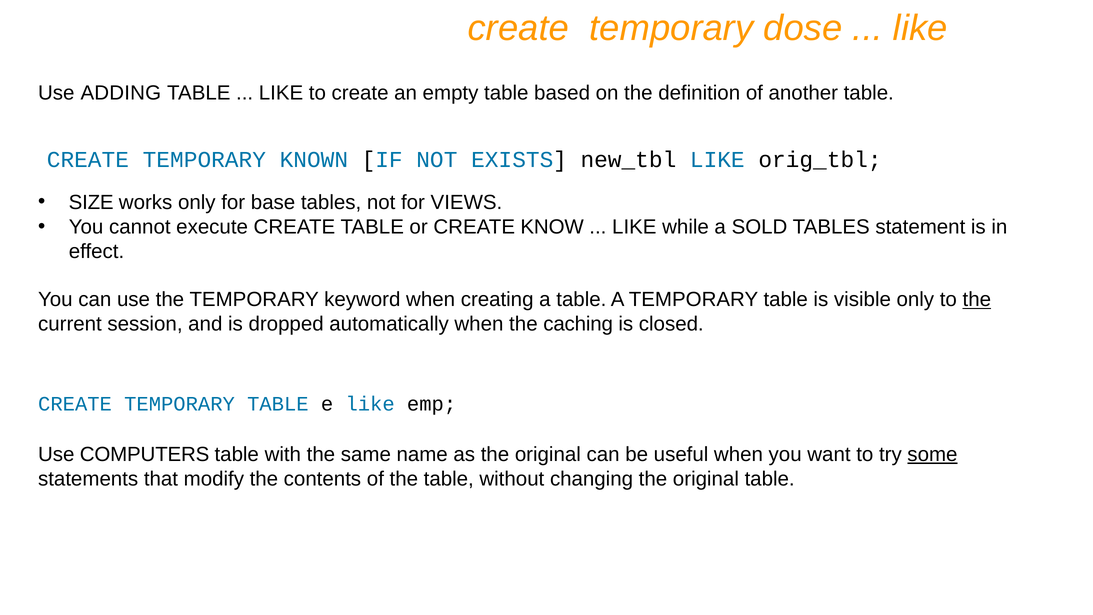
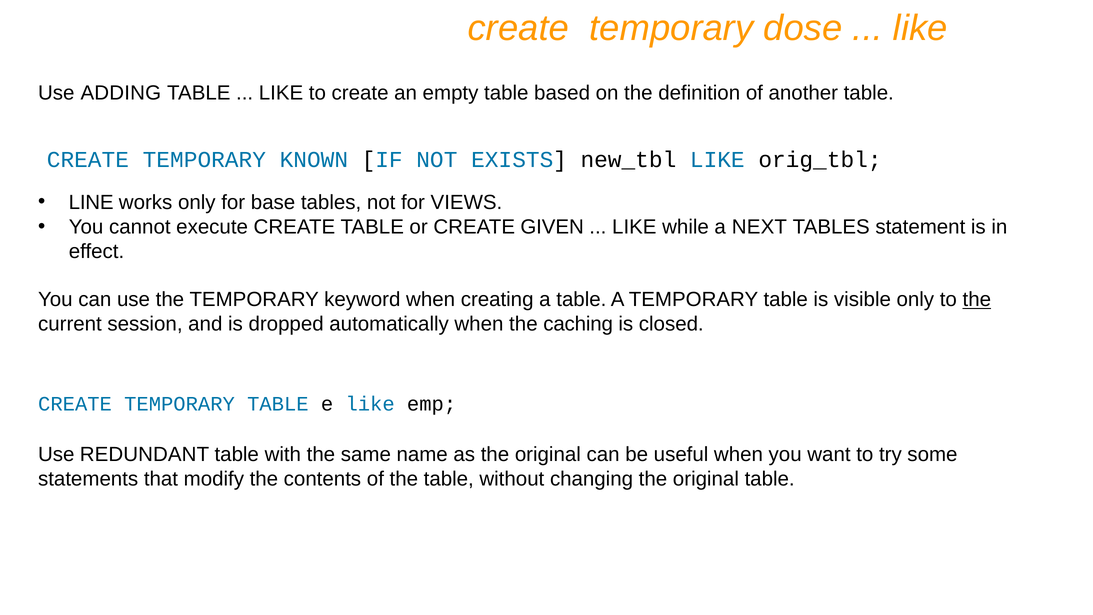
SIZE: SIZE -> LINE
KNOW: KNOW -> GIVEN
SOLD: SOLD -> NEXT
COMPUTERS: COMPUTERS -> REDUNDANT
some underline: present -> none
